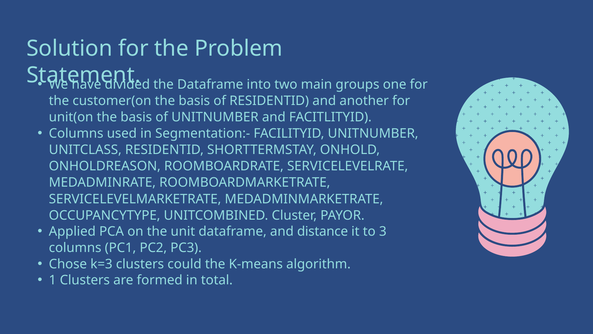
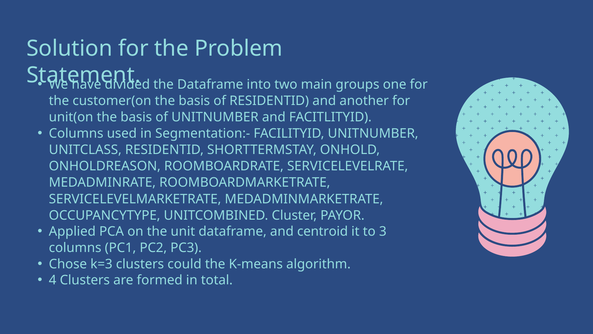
distance: distance -> centroid
1: 1 -> 4
